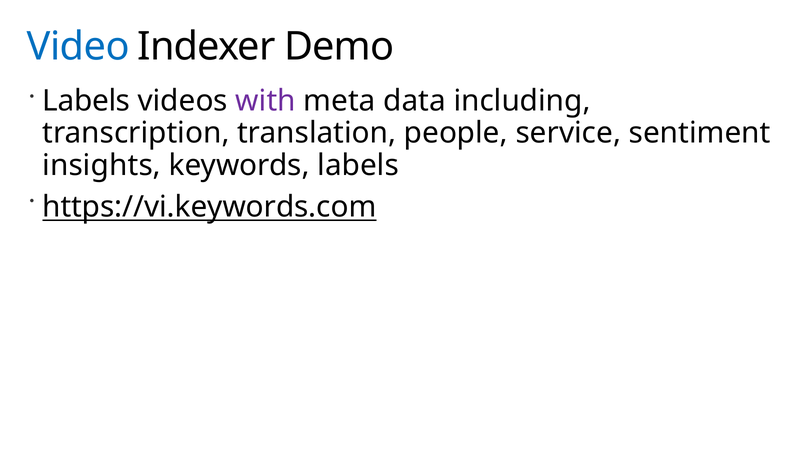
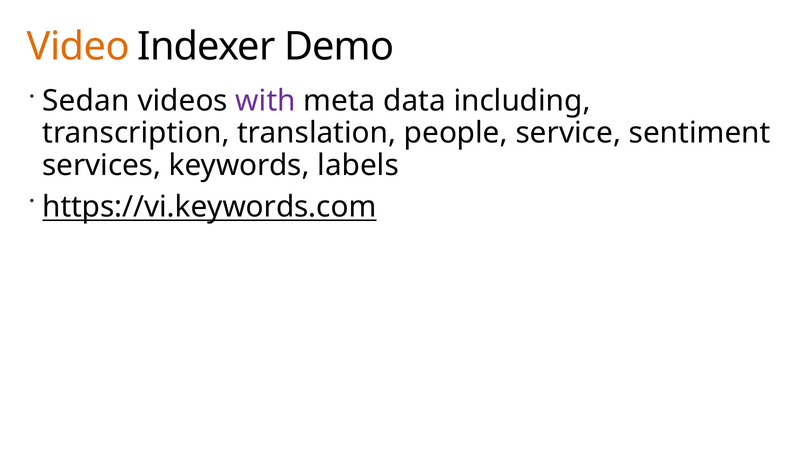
Video colour: blue -> orange
Labels at (86, 101): Labels -> Sedan
insights: insights -> services
